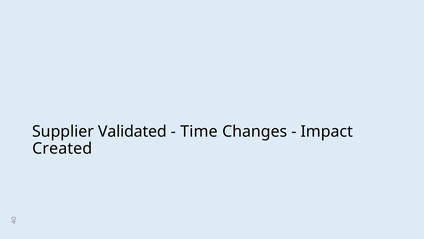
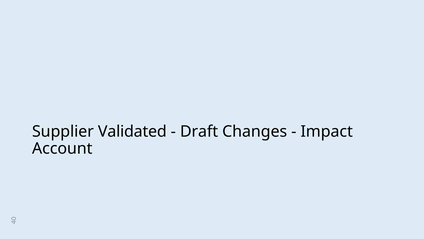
Time: Time -> Draft
Created: Created -> Account
